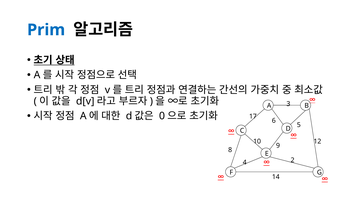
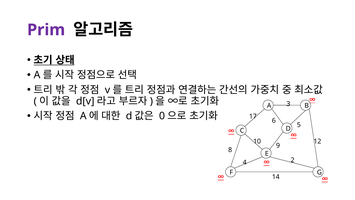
Prim colour: blue -> purple
